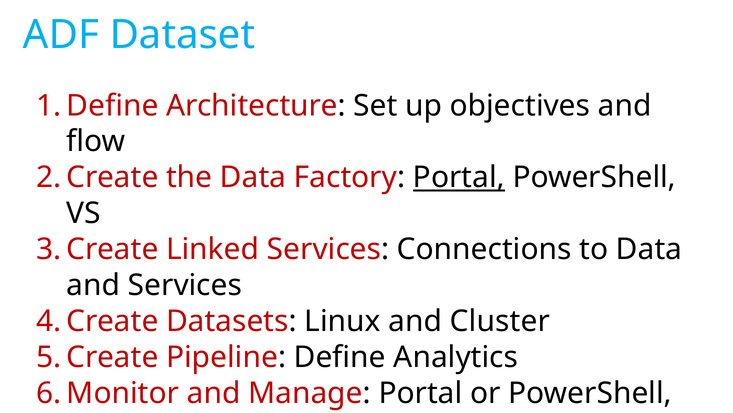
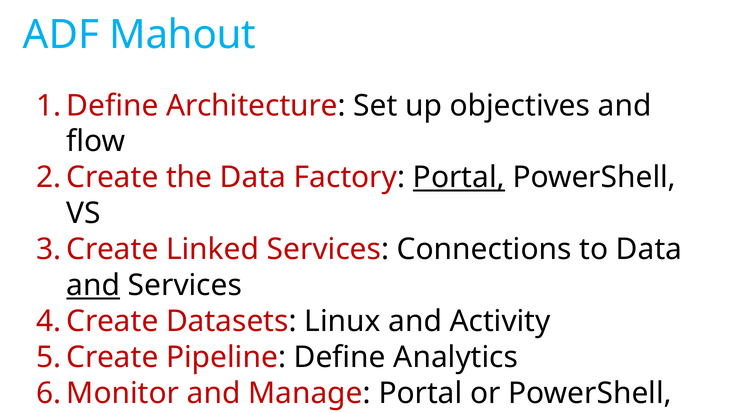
Dataset: Dataset -> Mahout
and at (93, 285) underline: none -> present
Cluster: Cluster -> Activity
